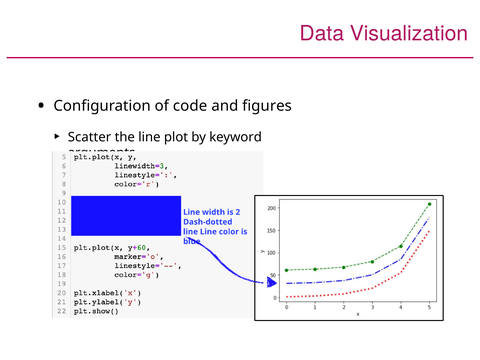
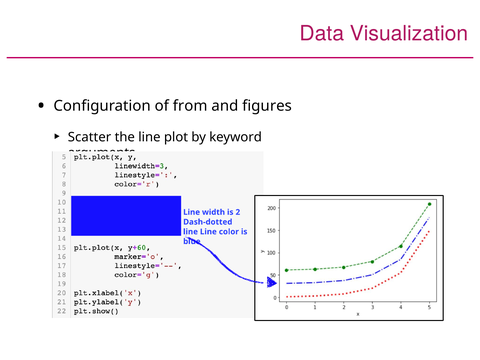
code: code -> from
